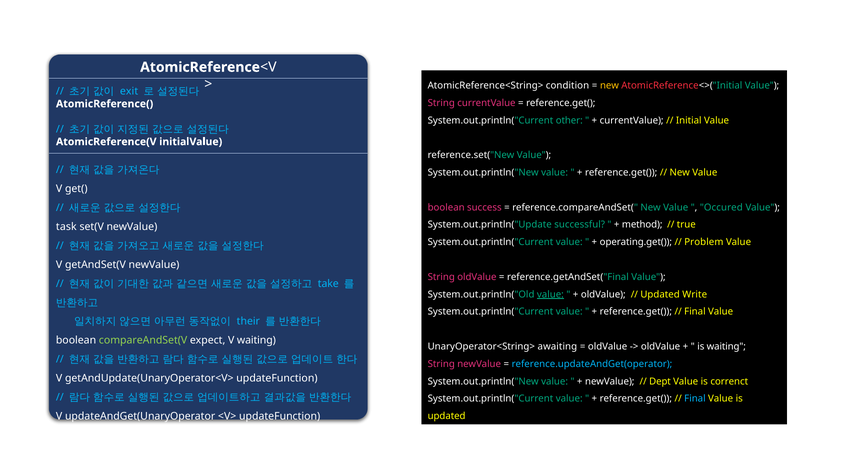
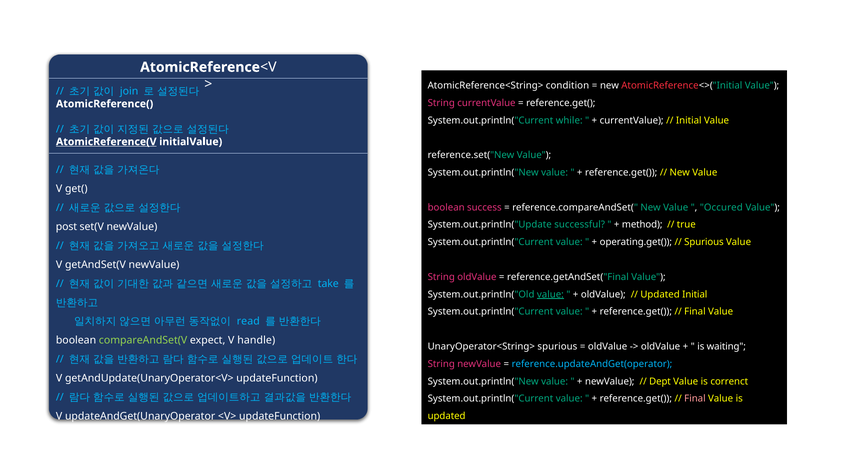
new at (610, 86) colour: yellow -> white
exit: exit -> join
other: other -> while
AtomicReference(V underline: none -> present
task: task -> post
Problem at (704, 242): Problem -> Spurious
Updated Write: Write -> Initial
their: their -> read
V waiting: waiting -> handle
UnaryOperator<String> awaiting: awaiting -> spurious
Final at (695, 399) colour: light blue -> pink
